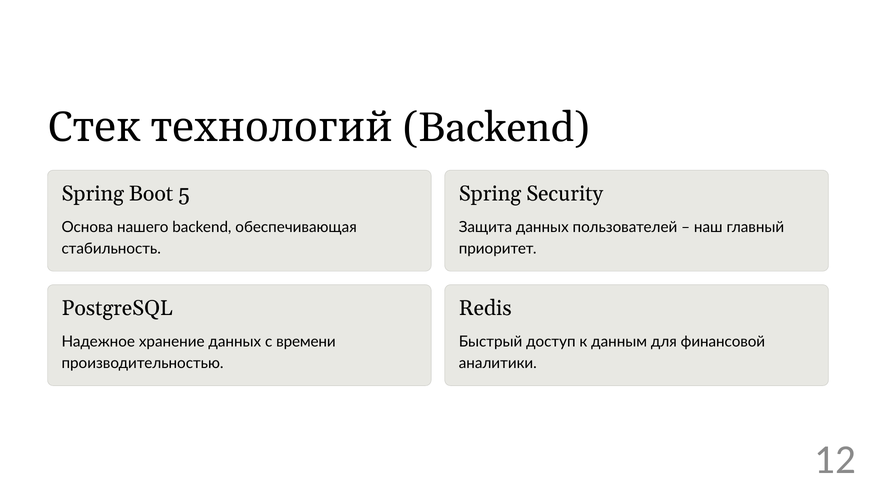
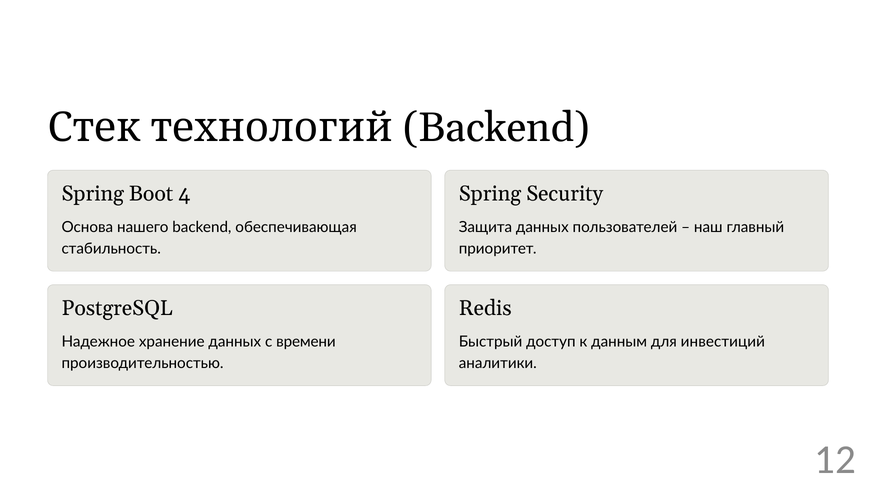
5: 5 -> 4
финансовой: финансовой -> инвестиций
